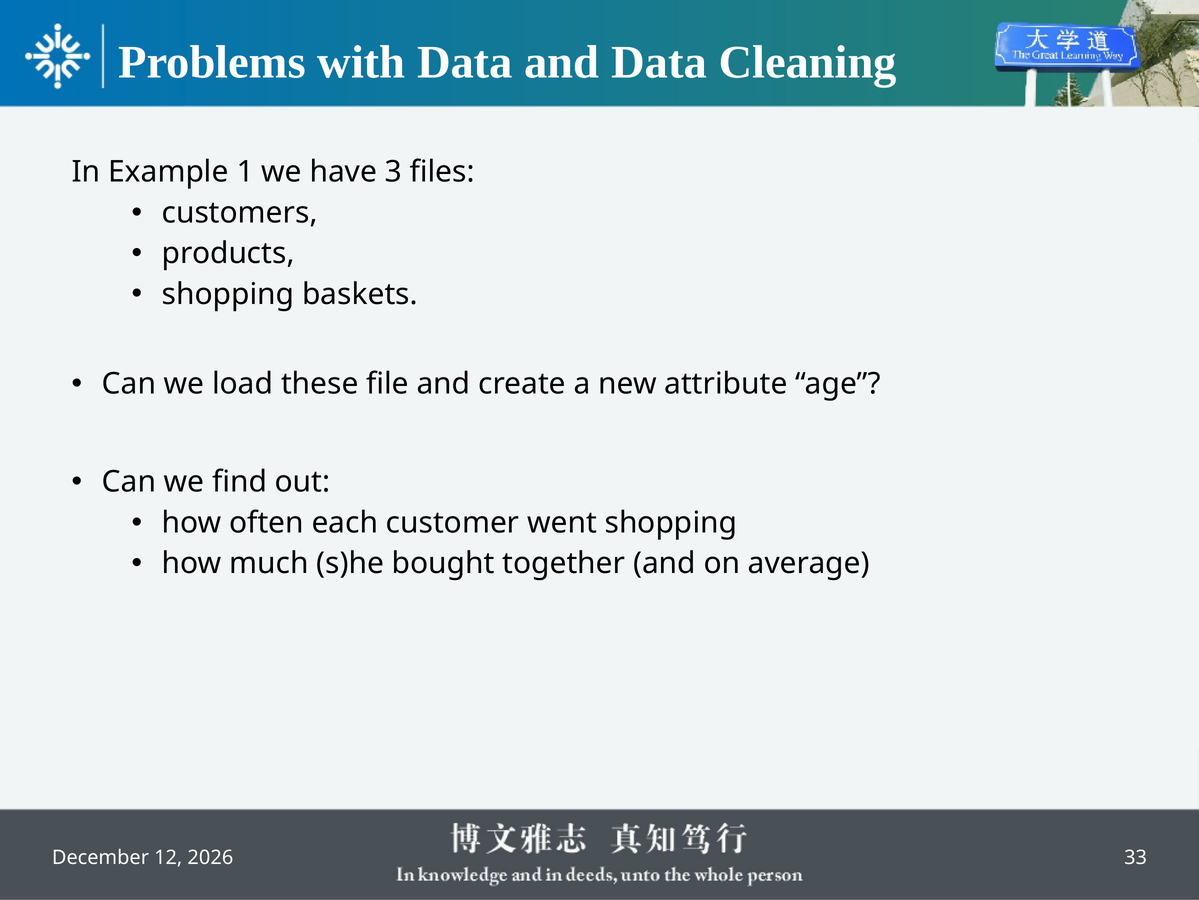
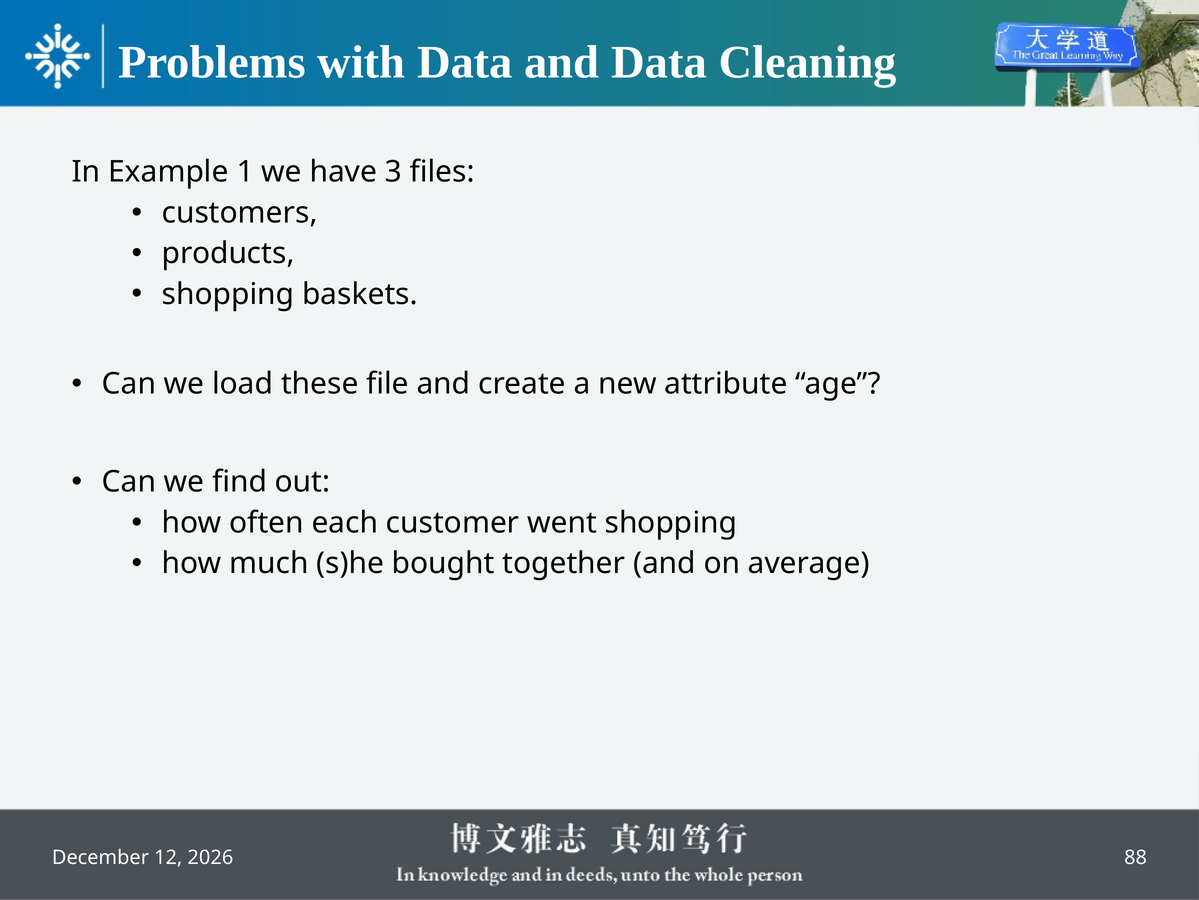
33: 33 -> 88
